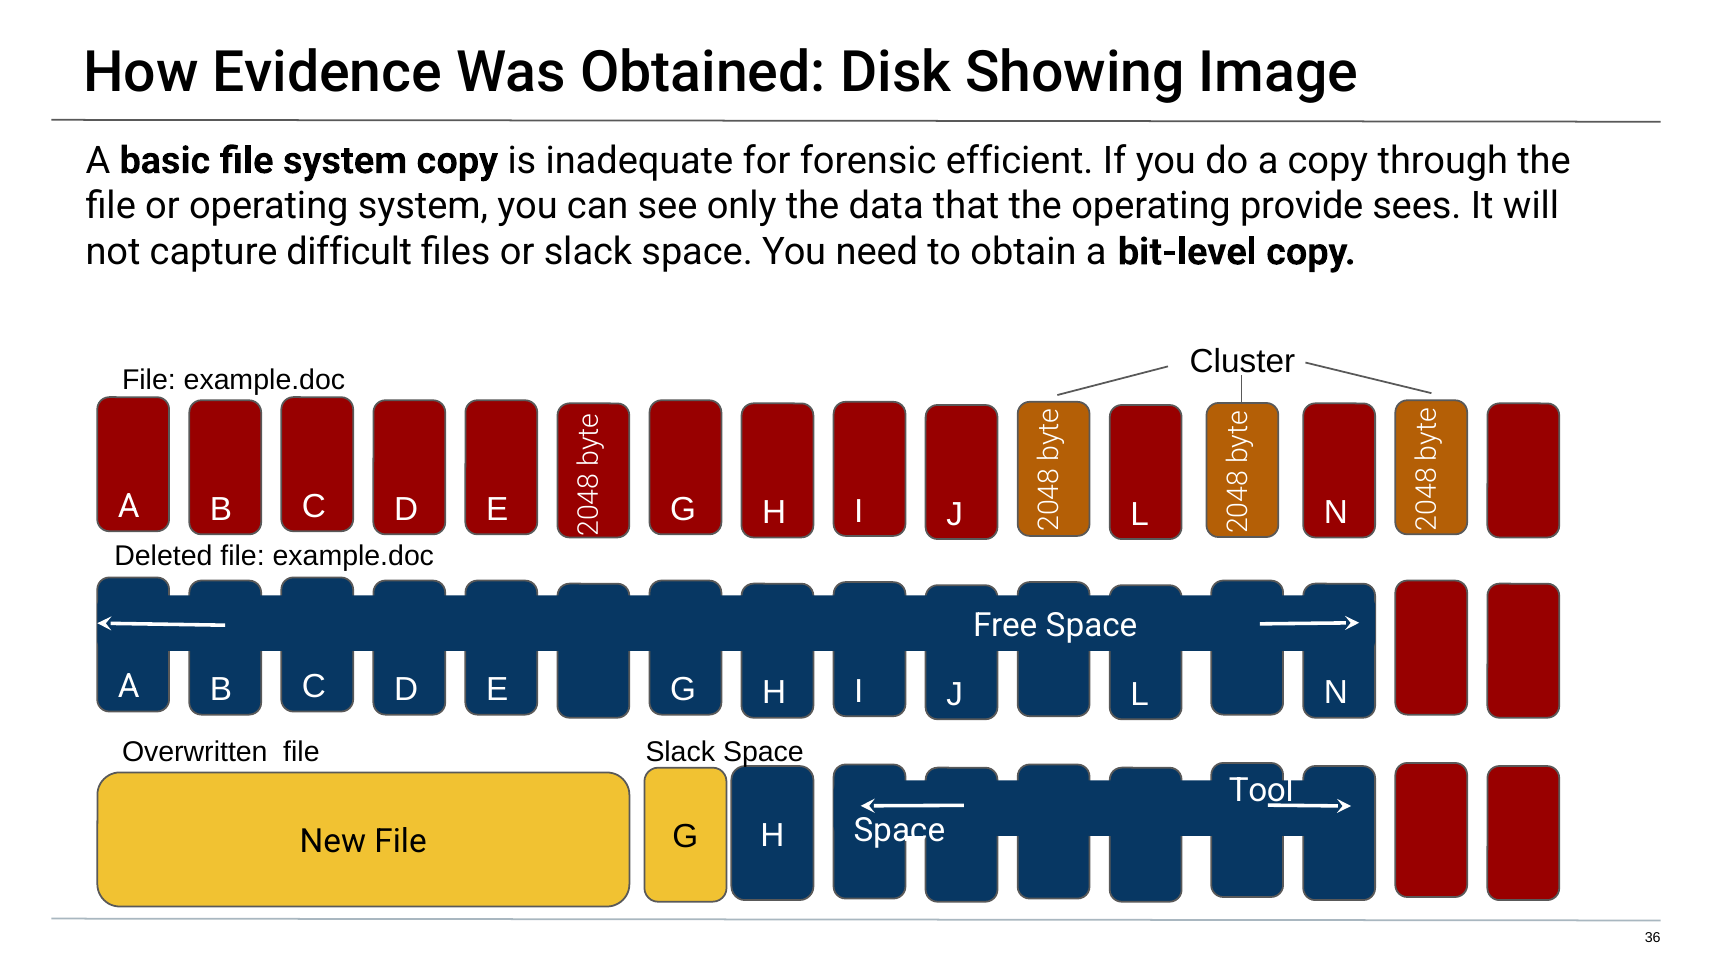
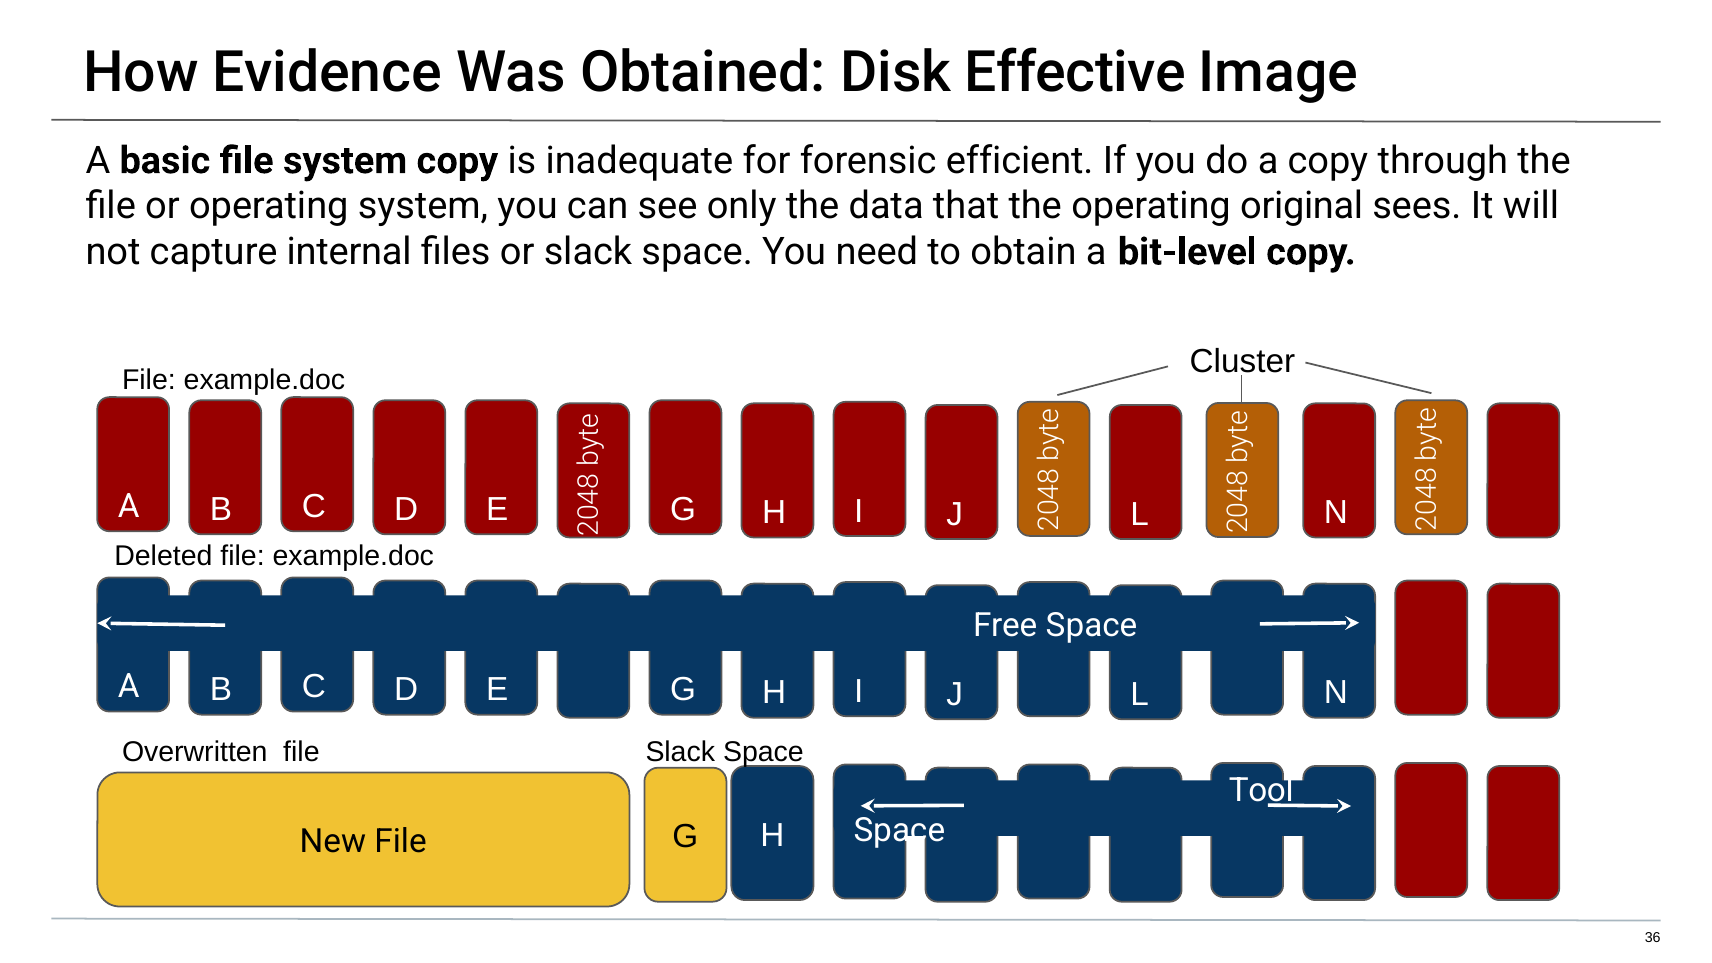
Showing: Showing -> Effective
provide: provide -> original
difficult: difficult -> internal
